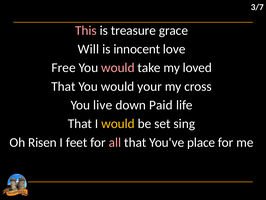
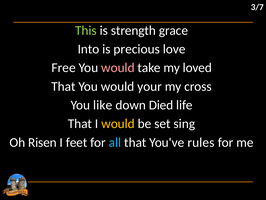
This colour: pink -> light green
treasure: treasure -> strength
Will: Will -> Into
innocent: innocent -> precious
live: live -> like
Paid: Paid -> Died
all colour: pink -> light blue
place: place -> rules
